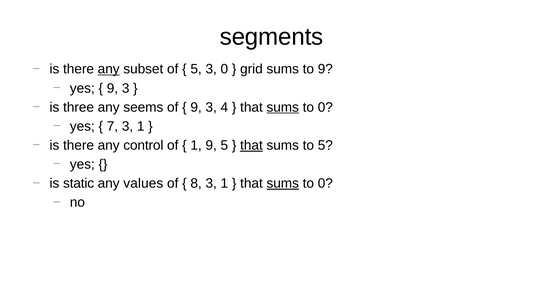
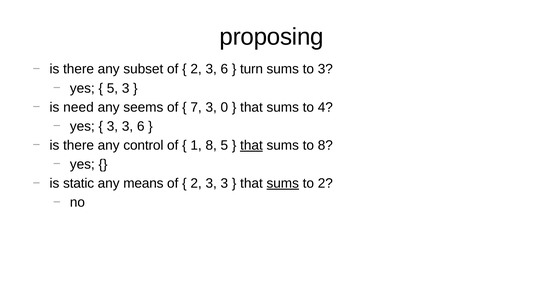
segments: segments -> proposing
any at (109, 69) underline: present -> none
5 at (196, 69): 5 -> 2
0 at (224, 69): 0 -> 6
grid: grid -> turn
to 9: 9 -> 3
9 at (112, 88): 9 -> 5
three: three -> need
9 at (196, 107): 9 -> 7
4: 4 -> 0
sums at (283, 107) underline: present -> none
0 at (325, 107): 0 -> 4
7 at (112, 126): 7 -> 3
1 at (141, 126): 1 -> 6
1 9: 9 -> 8
to 5: 5 -> 8
values: values -> means
8 at (196, 183): 8 -> 2
1 at (224, 183): 1 -> 3
0 at (325, 183): 0 -> 2
